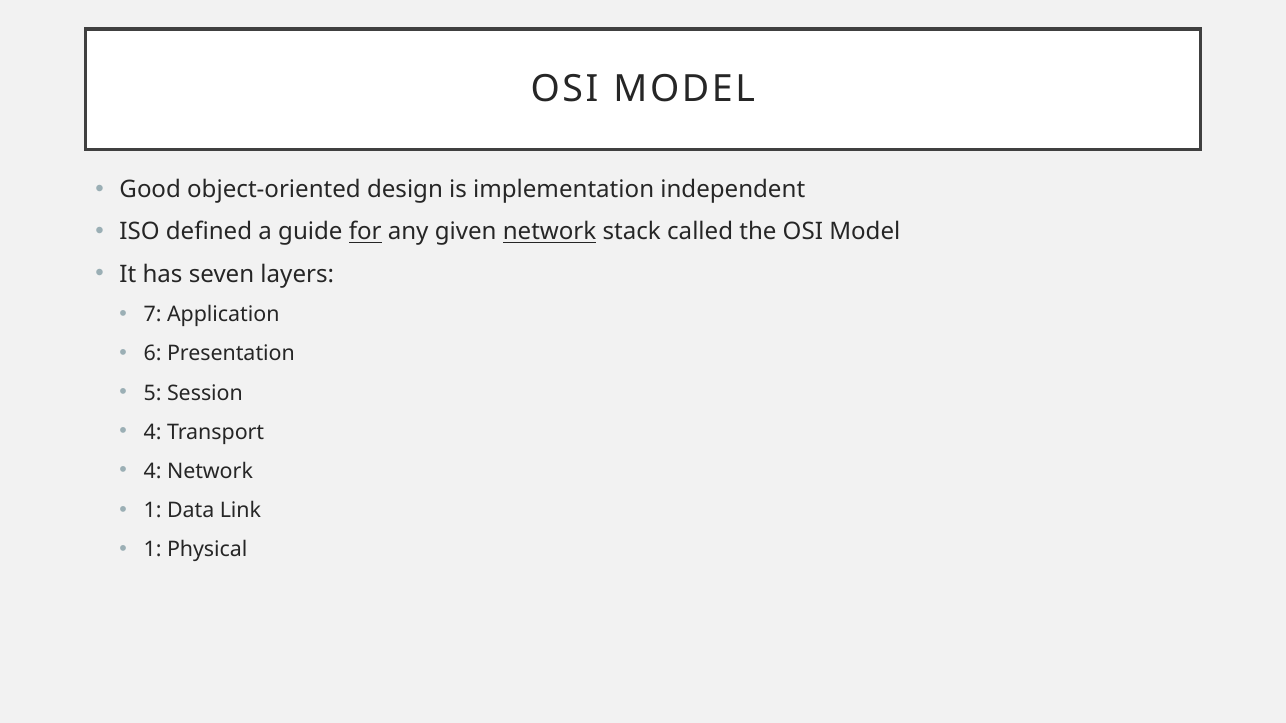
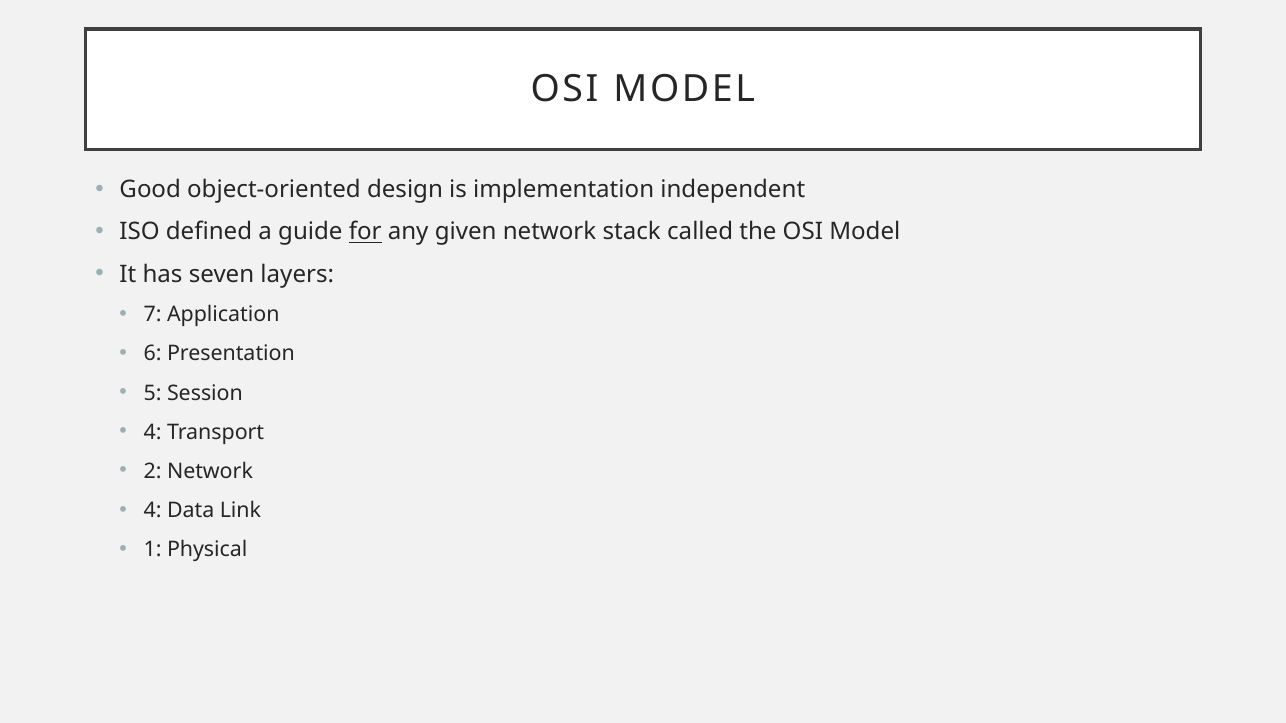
network at (550, 232) underline: present -> none
4 at (153, 471): 4 -> 2
1 at (153, 511): 1 -> 4
